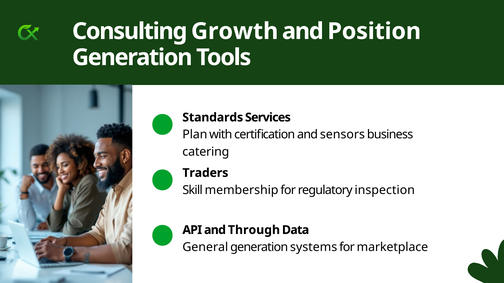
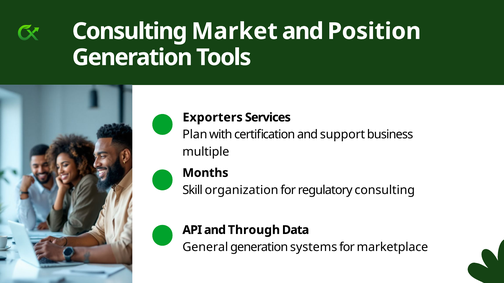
Growth: Growth -> Market
Standards: Standards -> Exporters
sensors: sensors -> support
catering: catering -> multiple
Traders: Traders -> Months
membership: membership -> organization
regulatory inspection: inspection -> consulting
